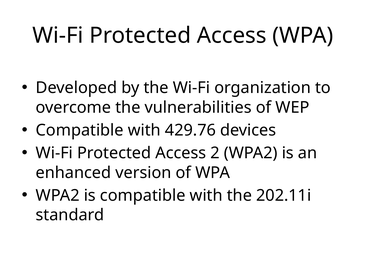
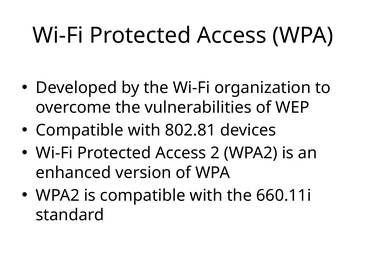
429.76: 429.76 -> 802.81
202.11i: 202.11i -> 660.11i
